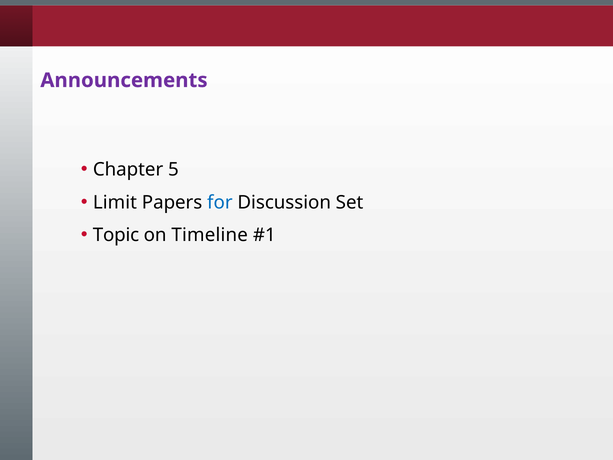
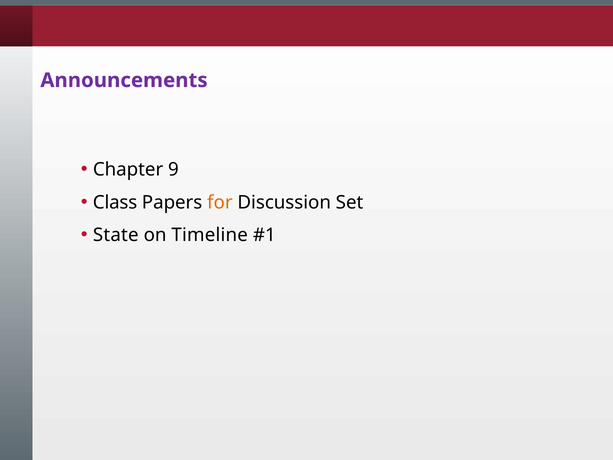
5: 5 -> 9
Limit: Limit -> Class
for colour: blue -> orange
Topic: Topic -> State
